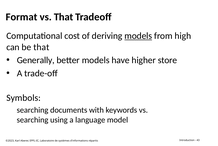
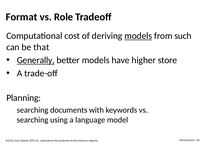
vs That: That -> Role
high: high -> such
Generally underline: none -> present
Symbols: Symbols -> Planning
